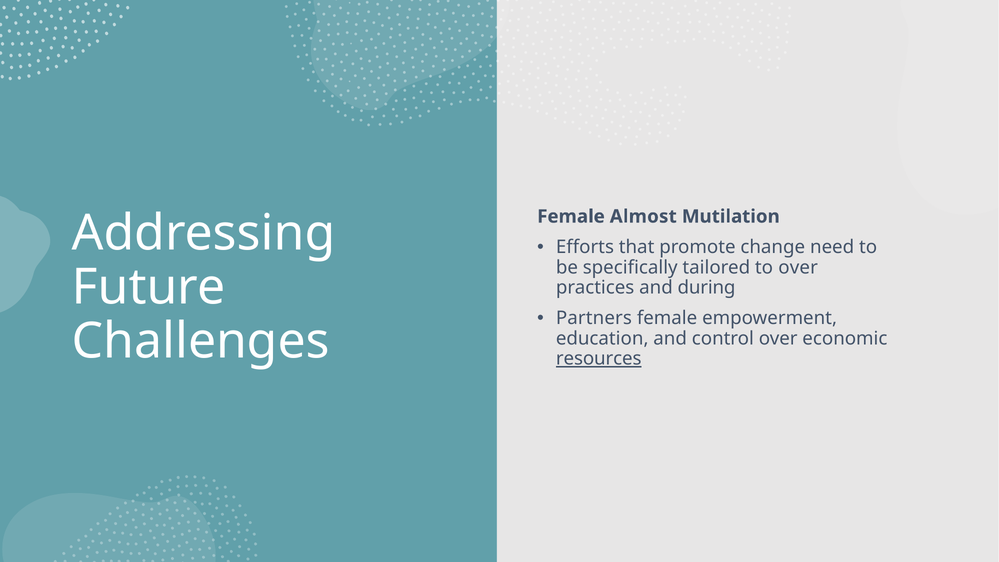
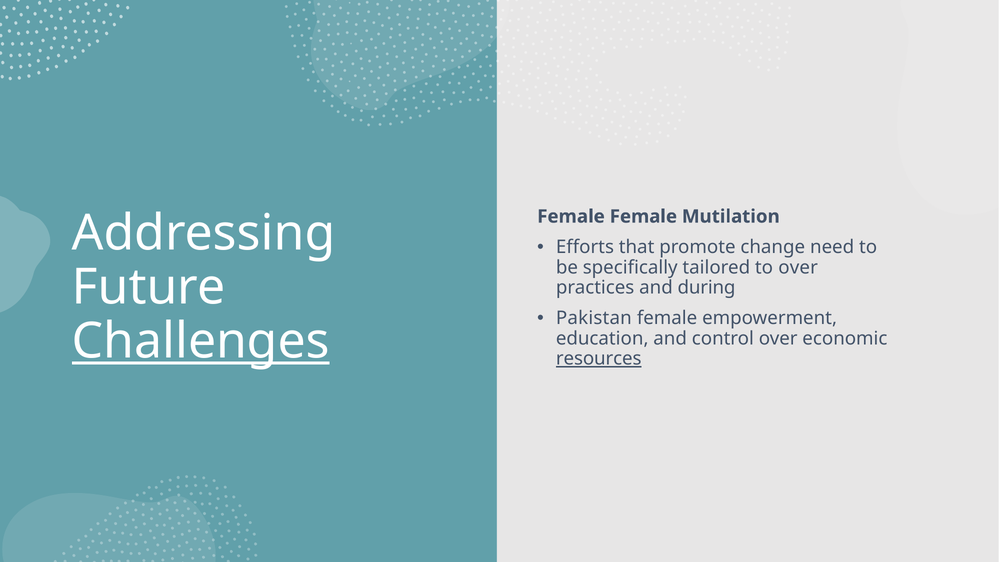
Female Almost: Almost -> Female
Partners: Partners -> Pakistan
Challenges underline: none -> present
